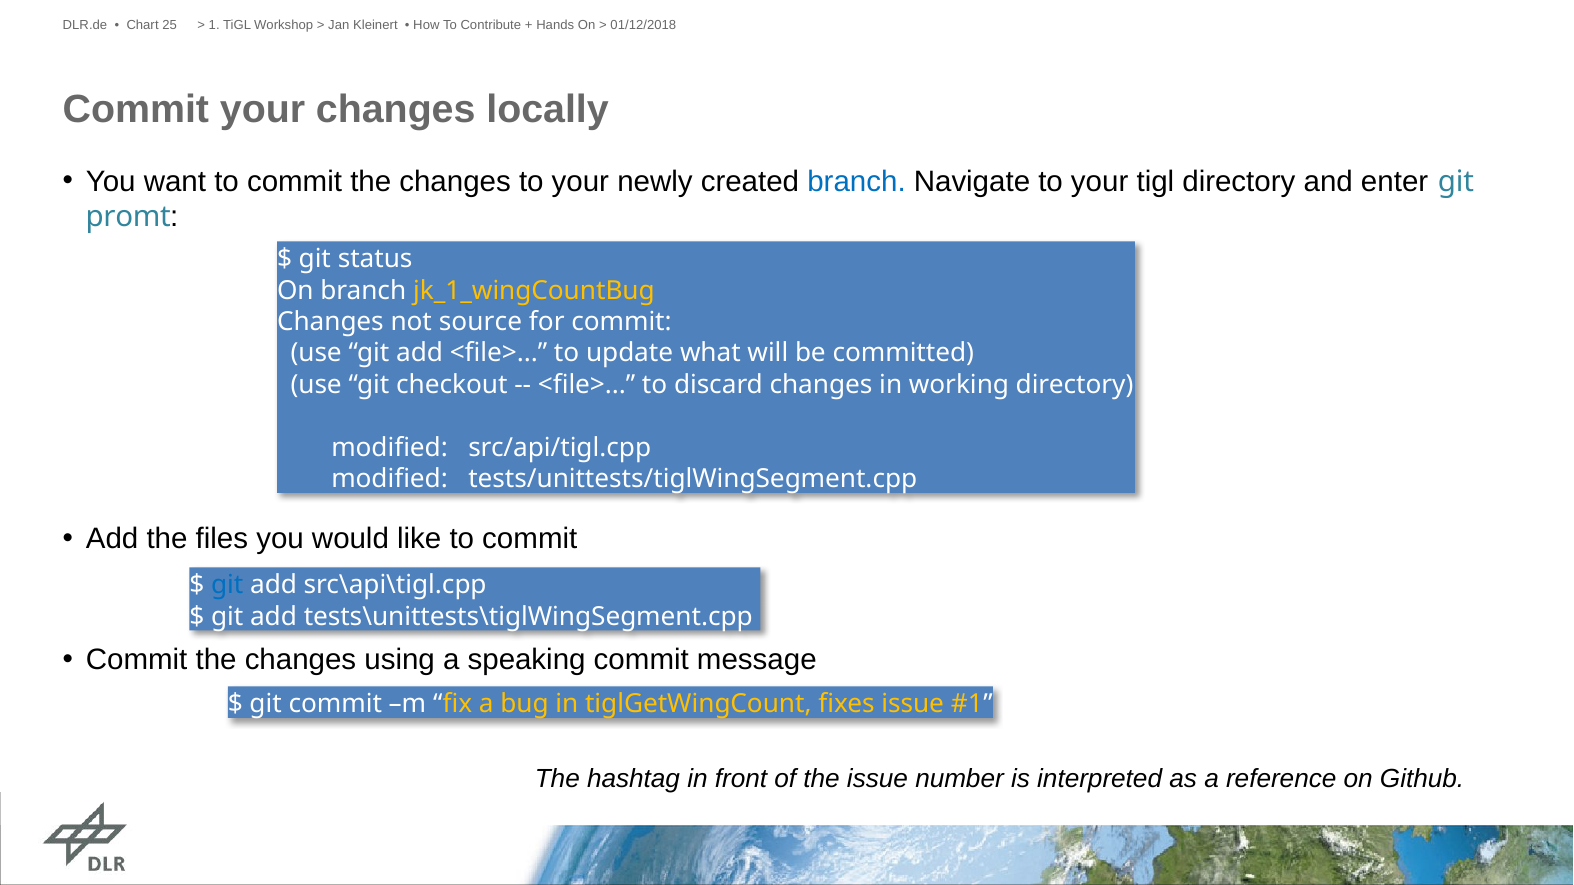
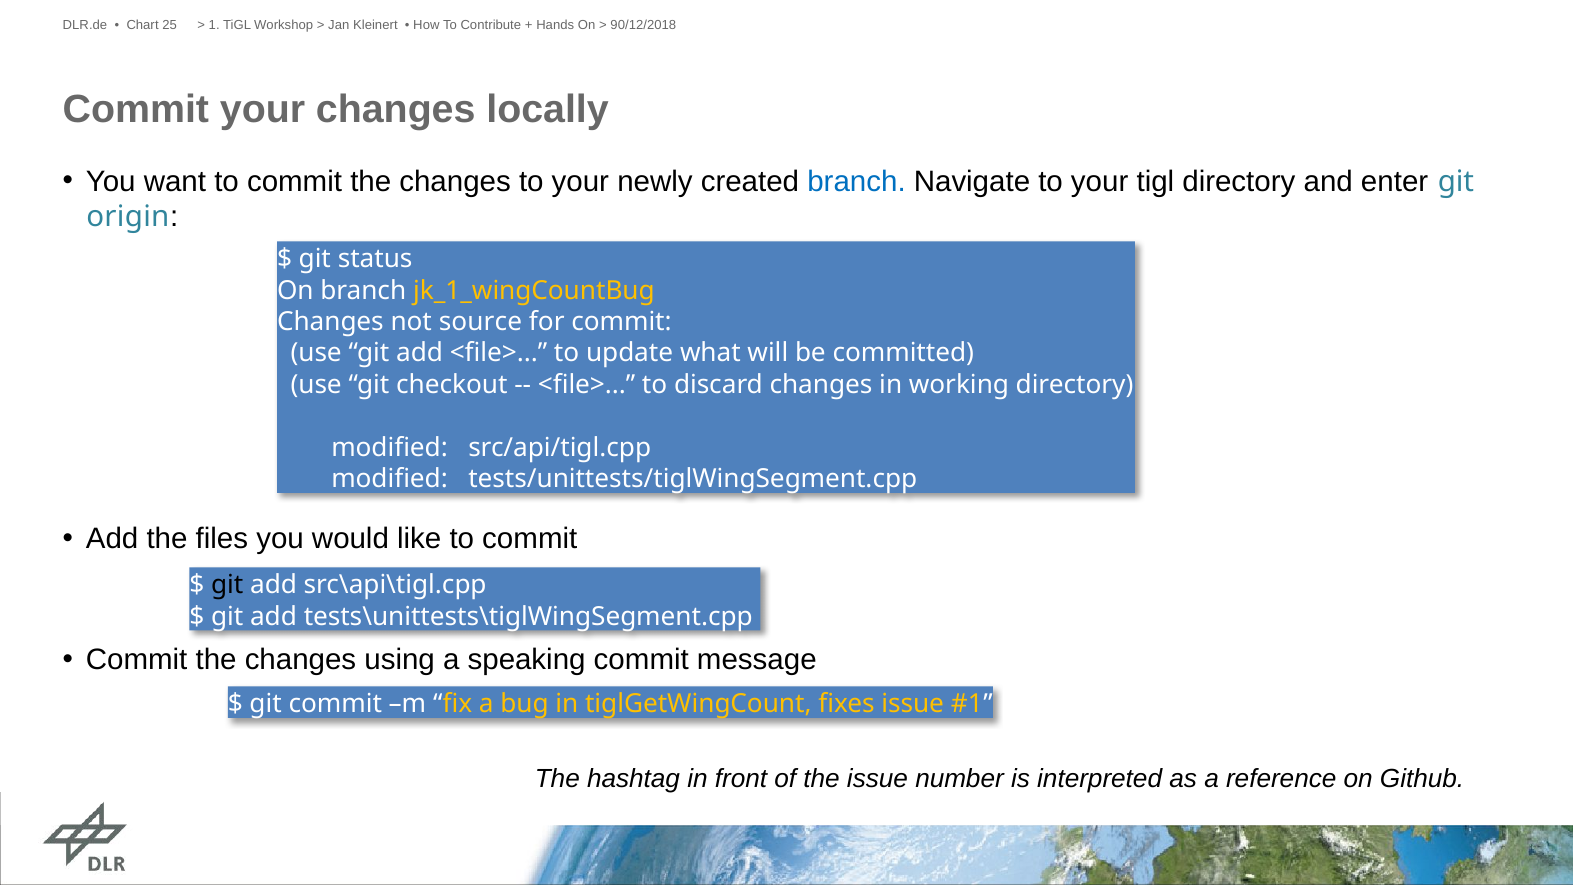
01/12/2018: 01/12/2018 -> 90/12/2018
promt: promt -> origin
git at (227, 585) colour: blue -> black
